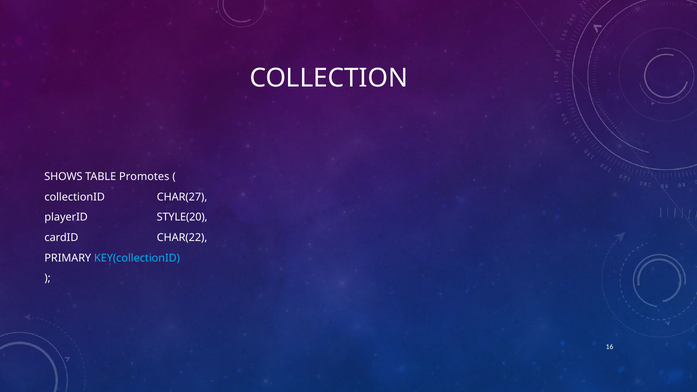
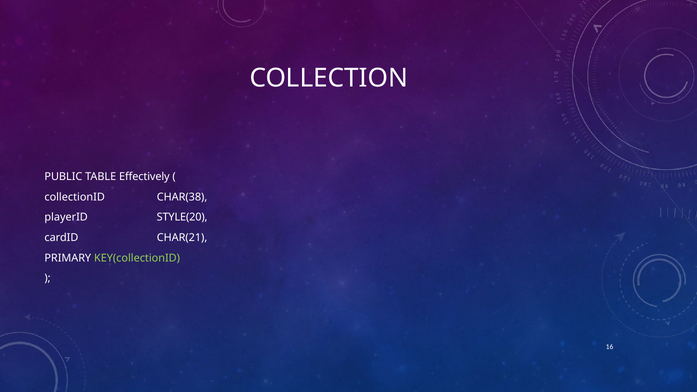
SHOWS: SHOWS -> PUBLIC
Promotes: Promotes -> Effectively
CHAR(27: CHAR(27 -> CHAR(38
CHAR(22: CHAR(22 -> CHAR(21
KEY(collectionID colour: light blue -> light green
